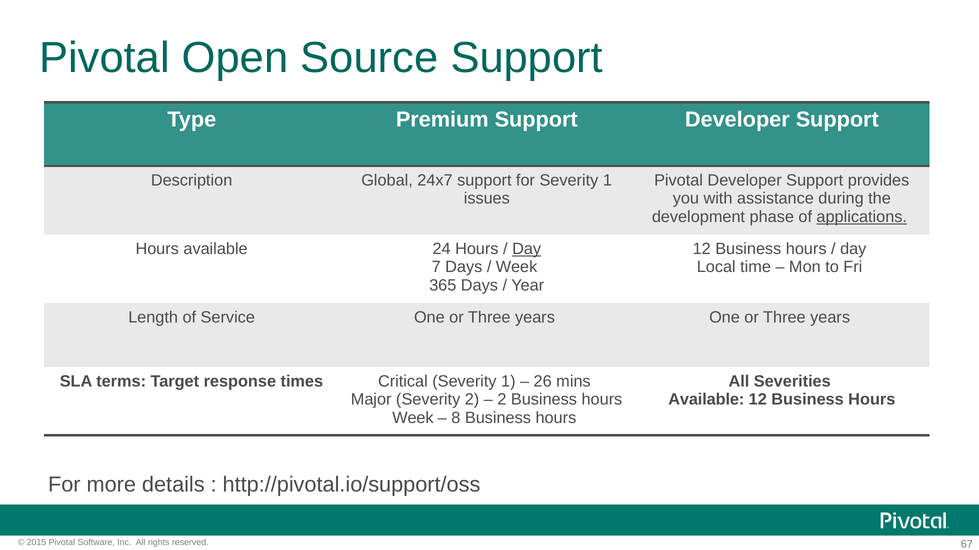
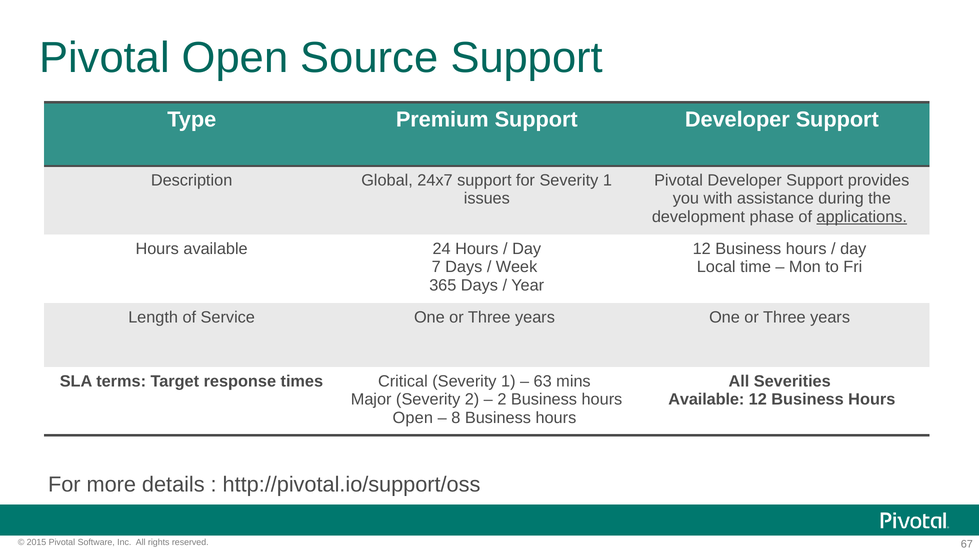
Day at (527, 249) underline: present -> none
26: 26 -> 63
Week at (413, 418): Week -> Open
